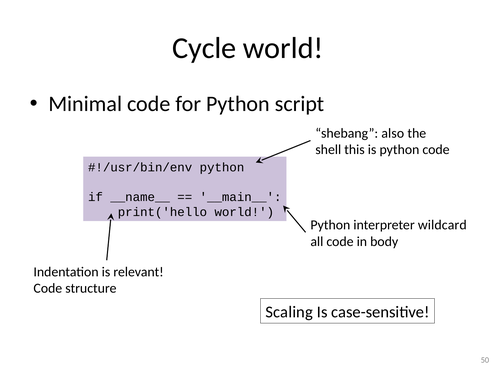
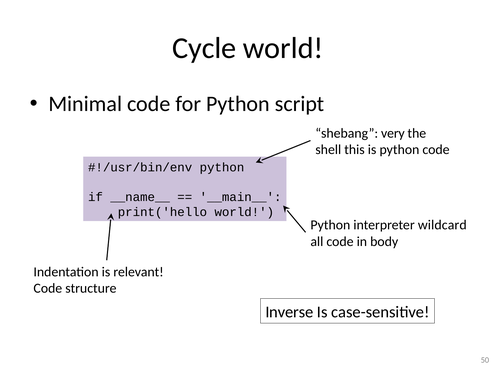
also: also -> very
Scaling: Scaling -> Inverse
